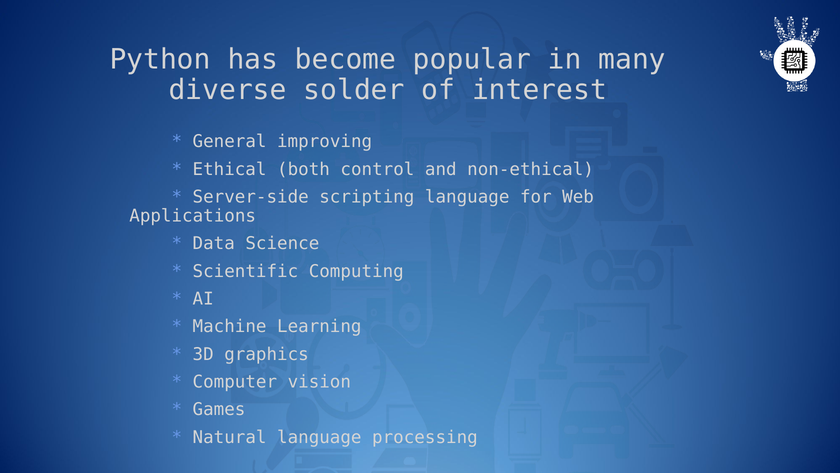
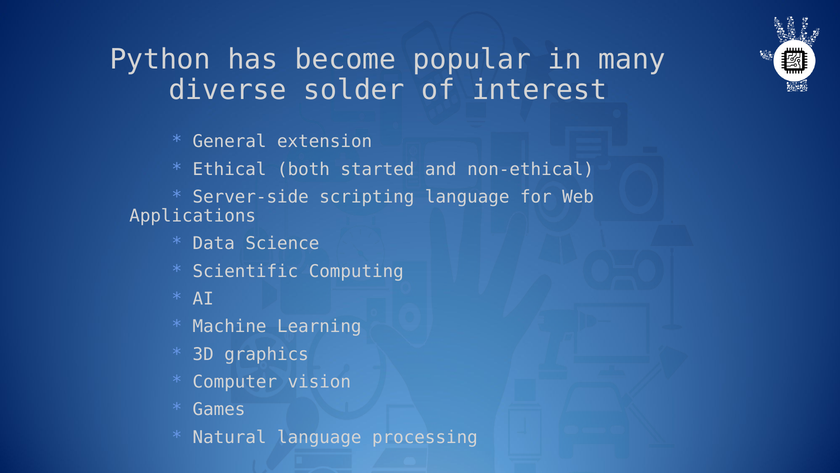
improving: improving -> extension
control: control -> started
